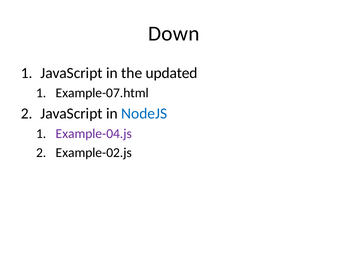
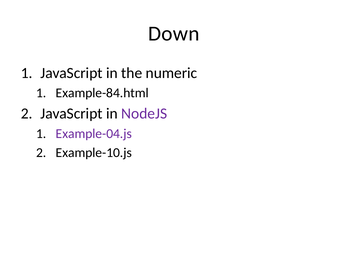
updated: updated -> numeric
Example-07.html: Example-07.html -> Example-84.html
NodeJS colour: blue -> purple
Example-02.js: Example-02.js -> Example-10.js
